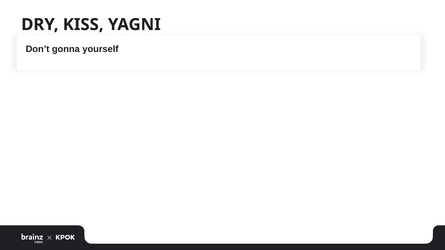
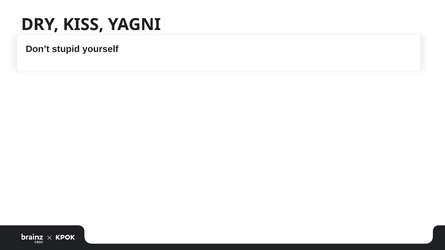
gonna: gonna -> stupid
